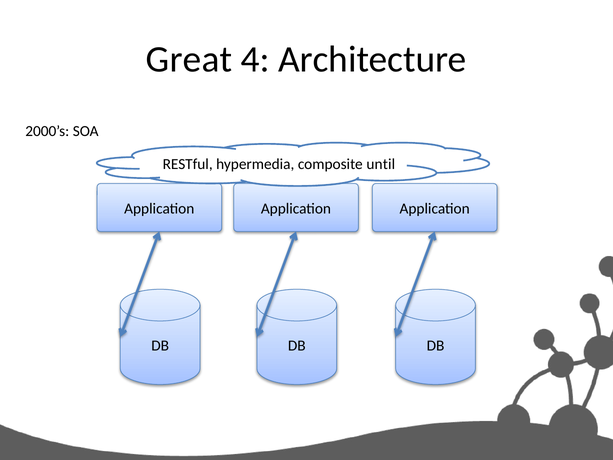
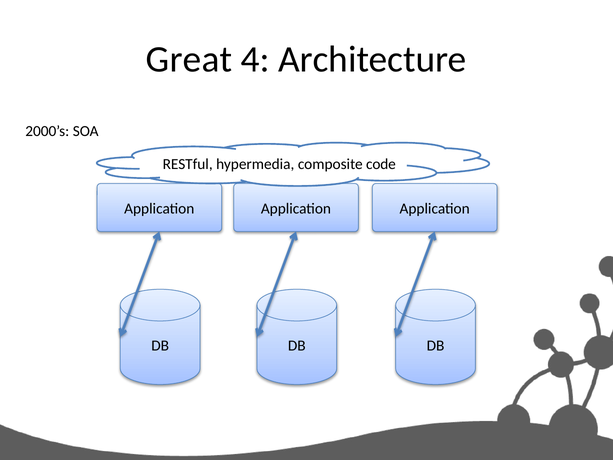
until: until -> code
